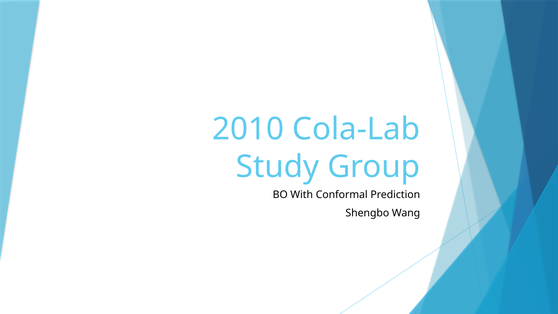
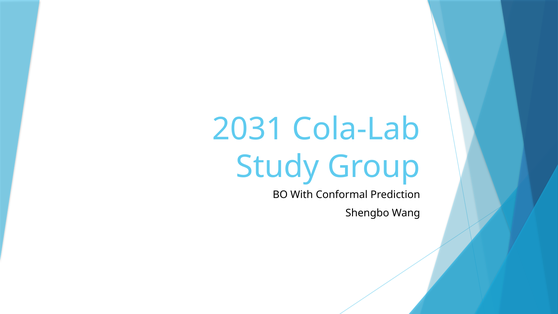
2010: 2010 -> 2031
